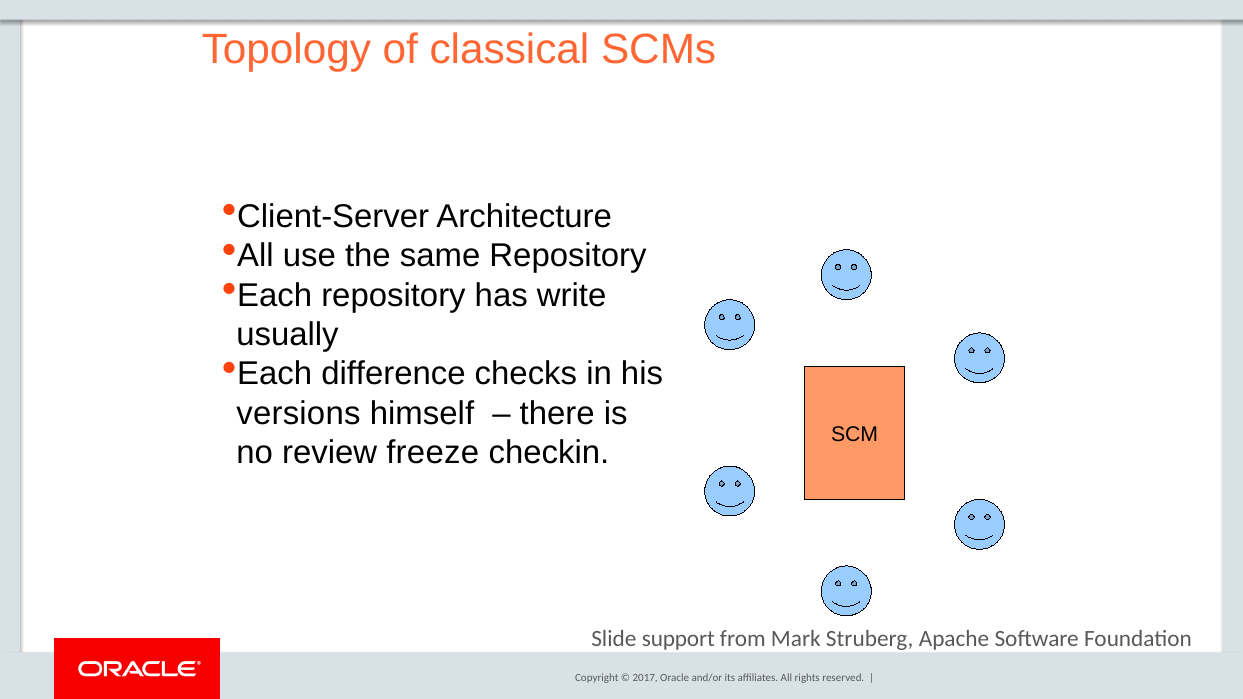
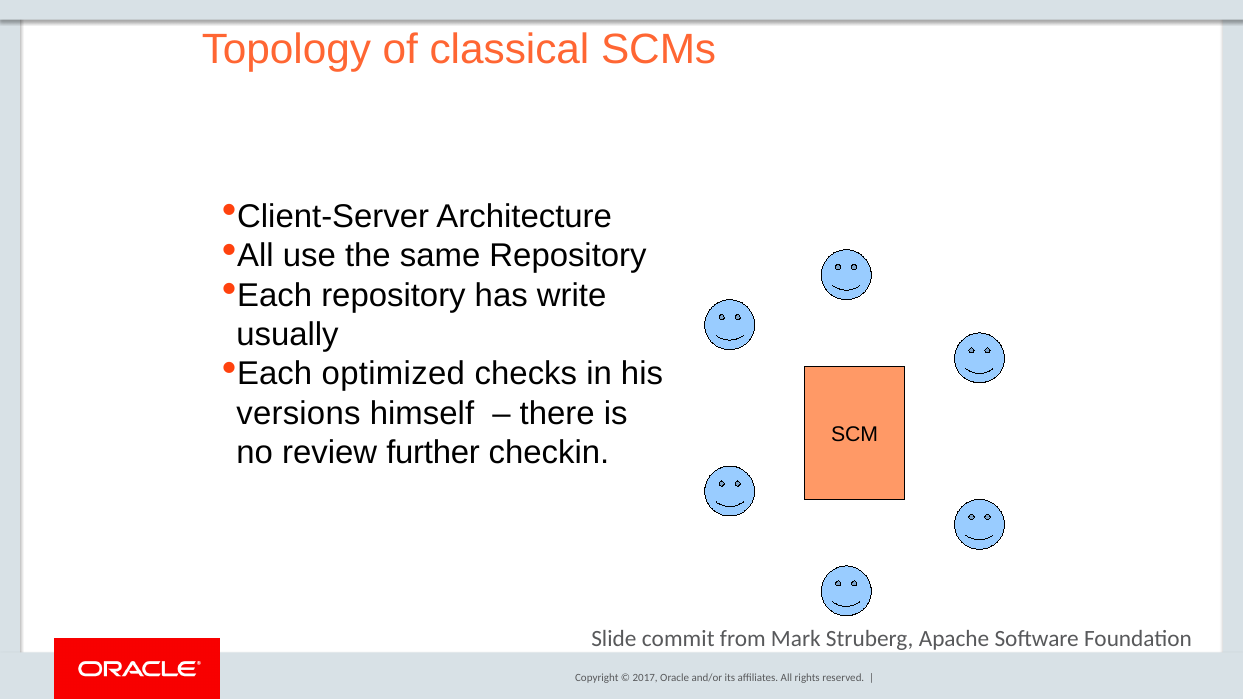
difference: difference -> optimized
freeze: freeze -> further
support: support -> commit
